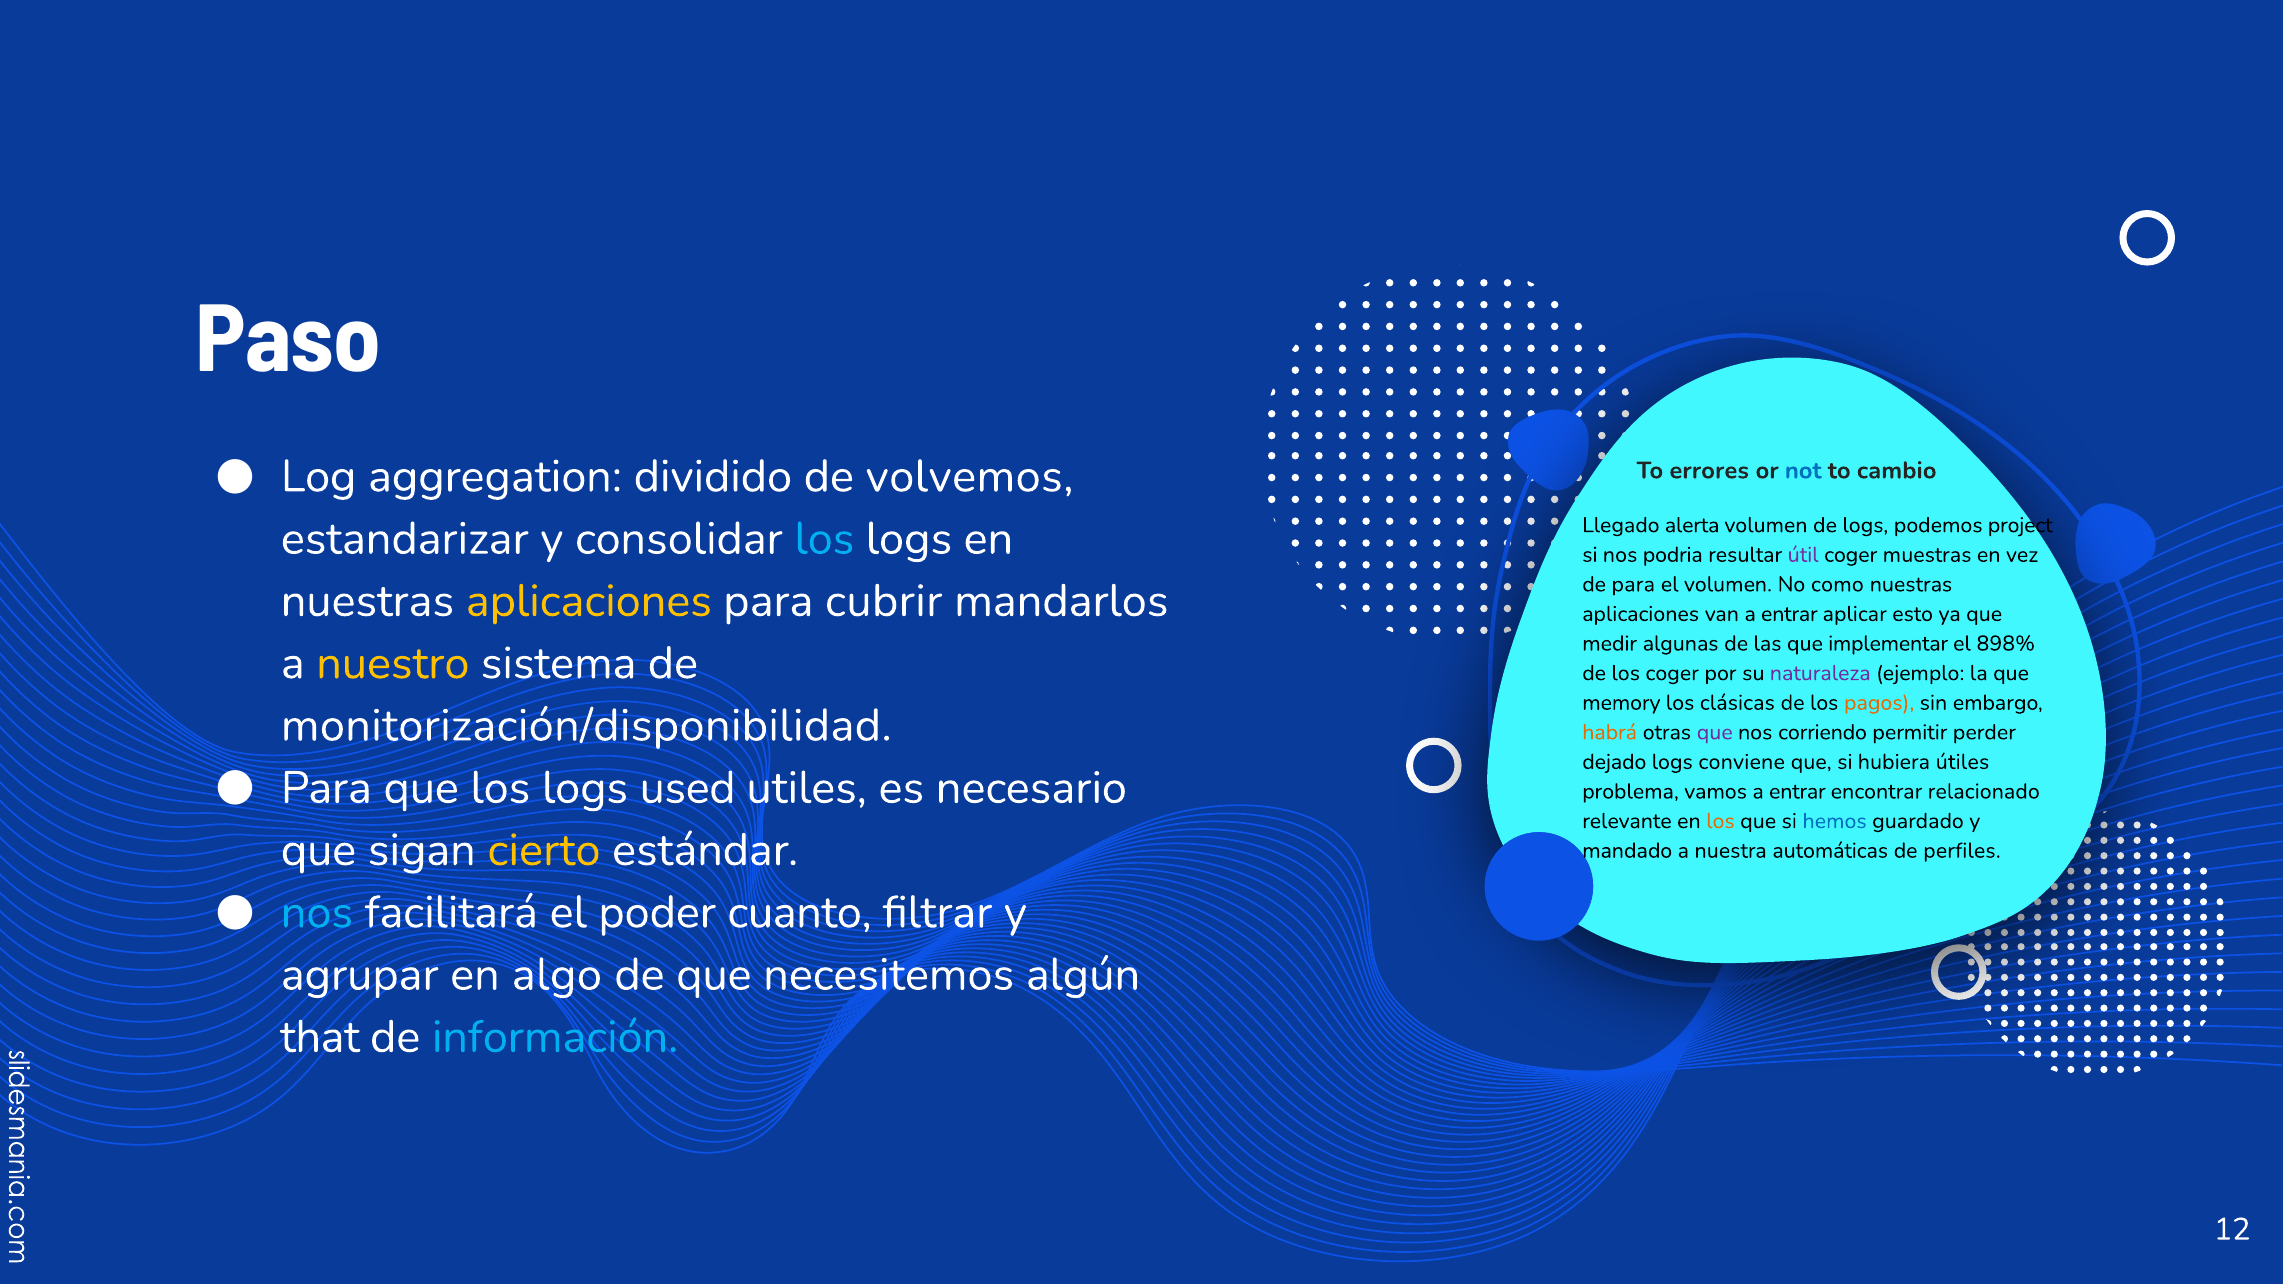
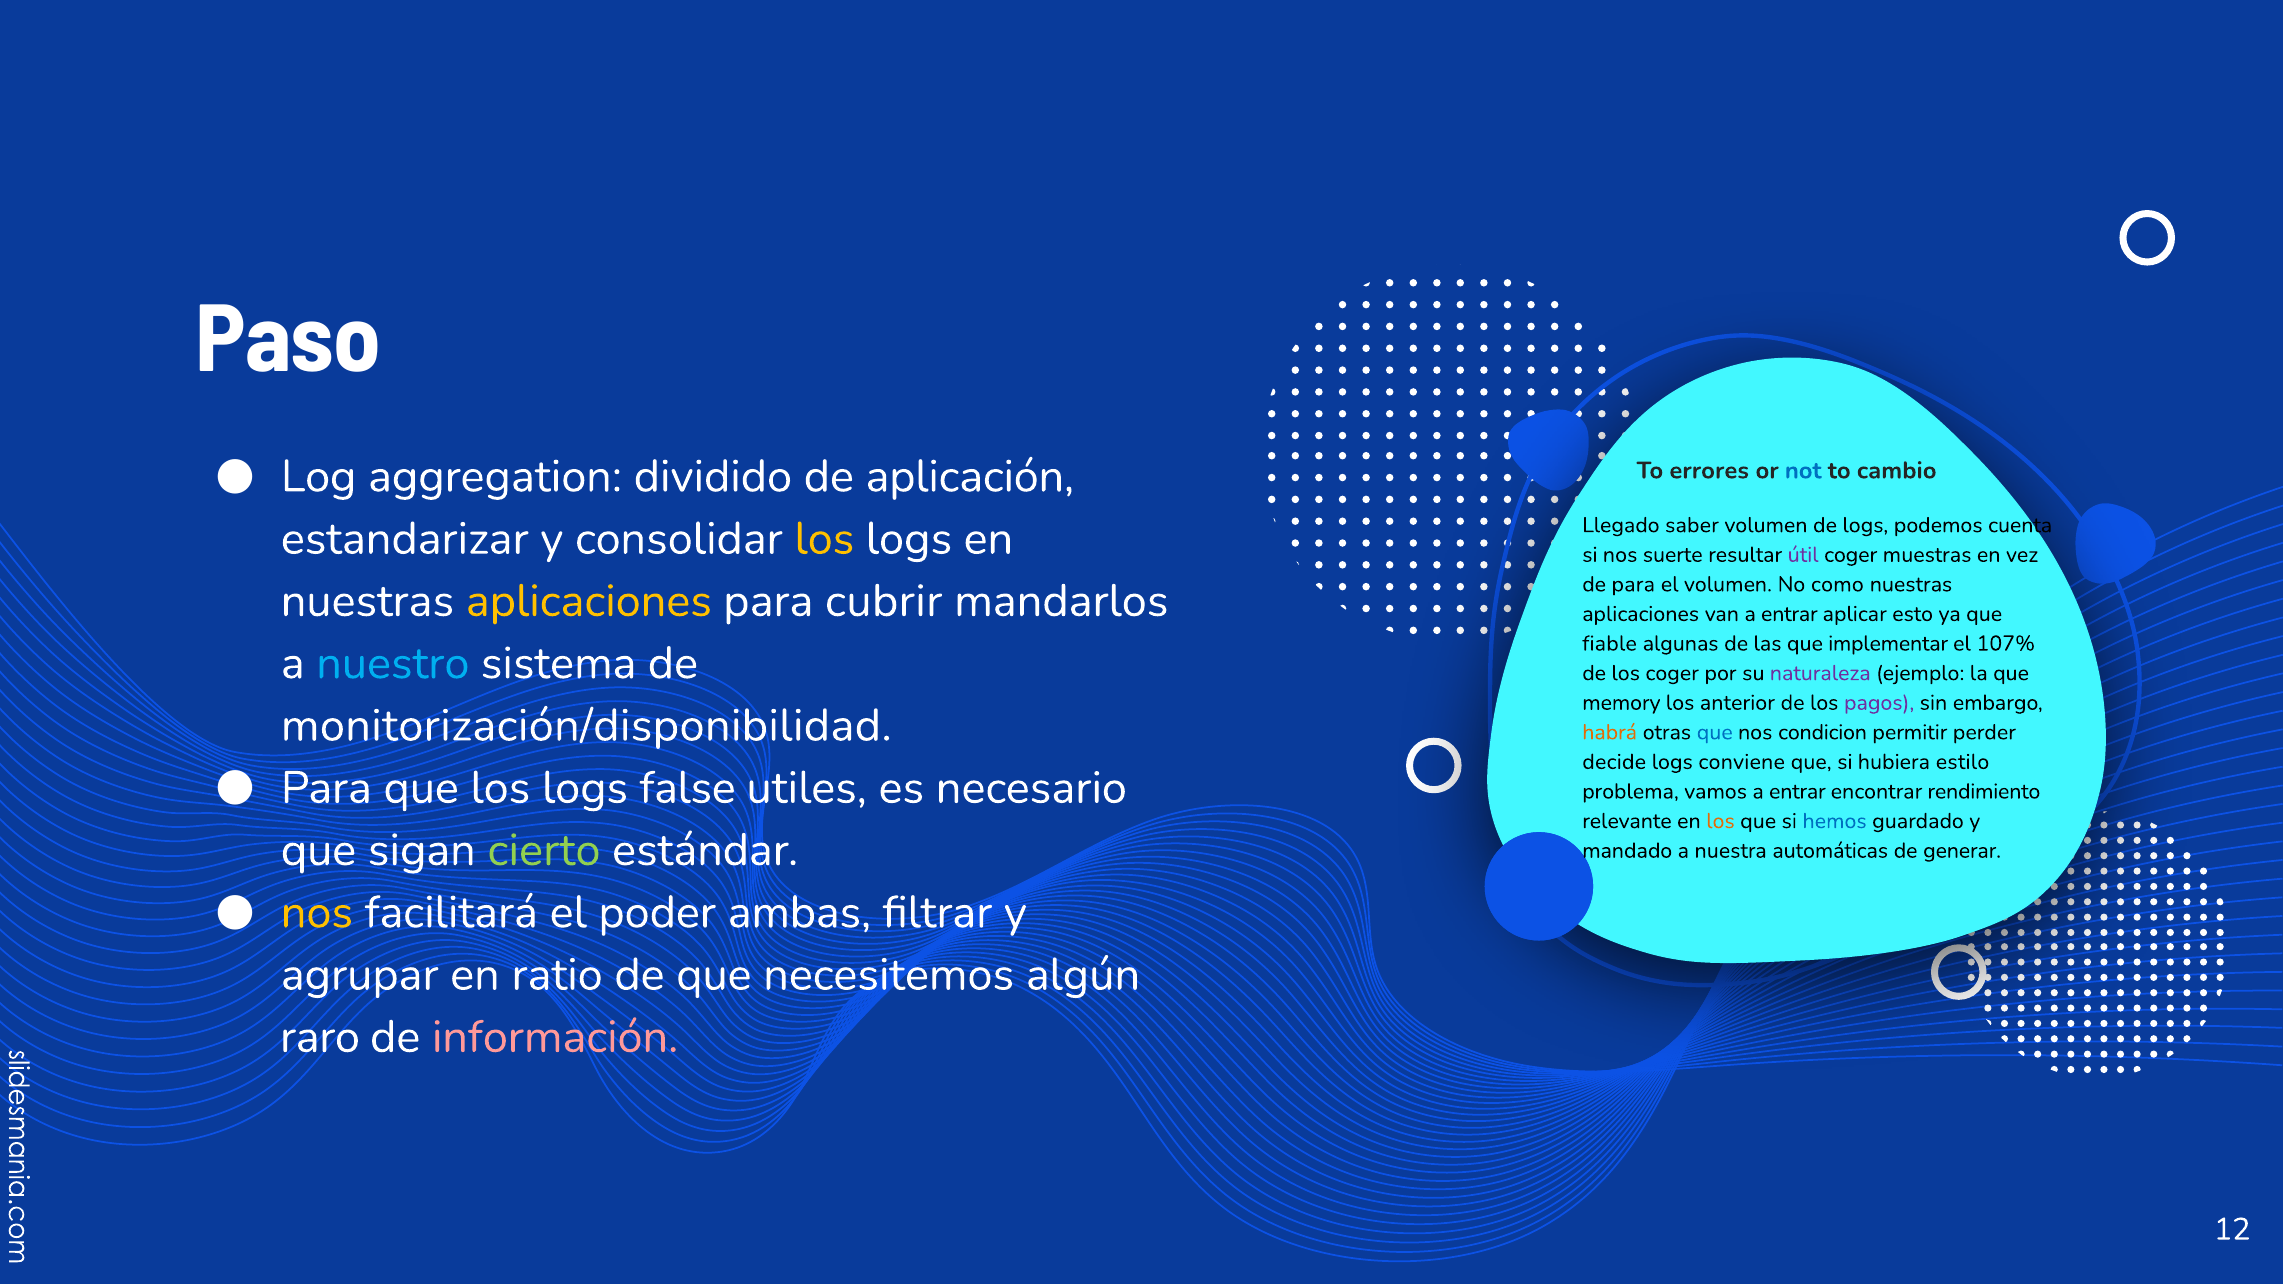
volvemos: volvemos -> aplicación
alerta: alerta -> saber
project: project -> cuenta
los at (824, 539) colour: light blue -> yellow
podria: podria -> suerte
medir: medir -> fiable
898%: 898% -> 107%
nuestro colour: yellow -> light blue
clásicas: clásicas -> anterior
pagos colour: orange -> purple
que at (1715, 732) colour: purple -> blue
corriendo: corriendo -> condicion
dejado: dejado -> decide
útiles: útiles -> estilo
used: used -> false
relacionado: relacionado -> rendimiento
cierto colour: yellow -> light green
perfiles: perfiles -> generar
nos at (317, 913) colour: light blue -> yellow
cuanto: cuanto -> ambas
algo: algo -> ratio
that: that -> raro
información colour: light blue -> pink
